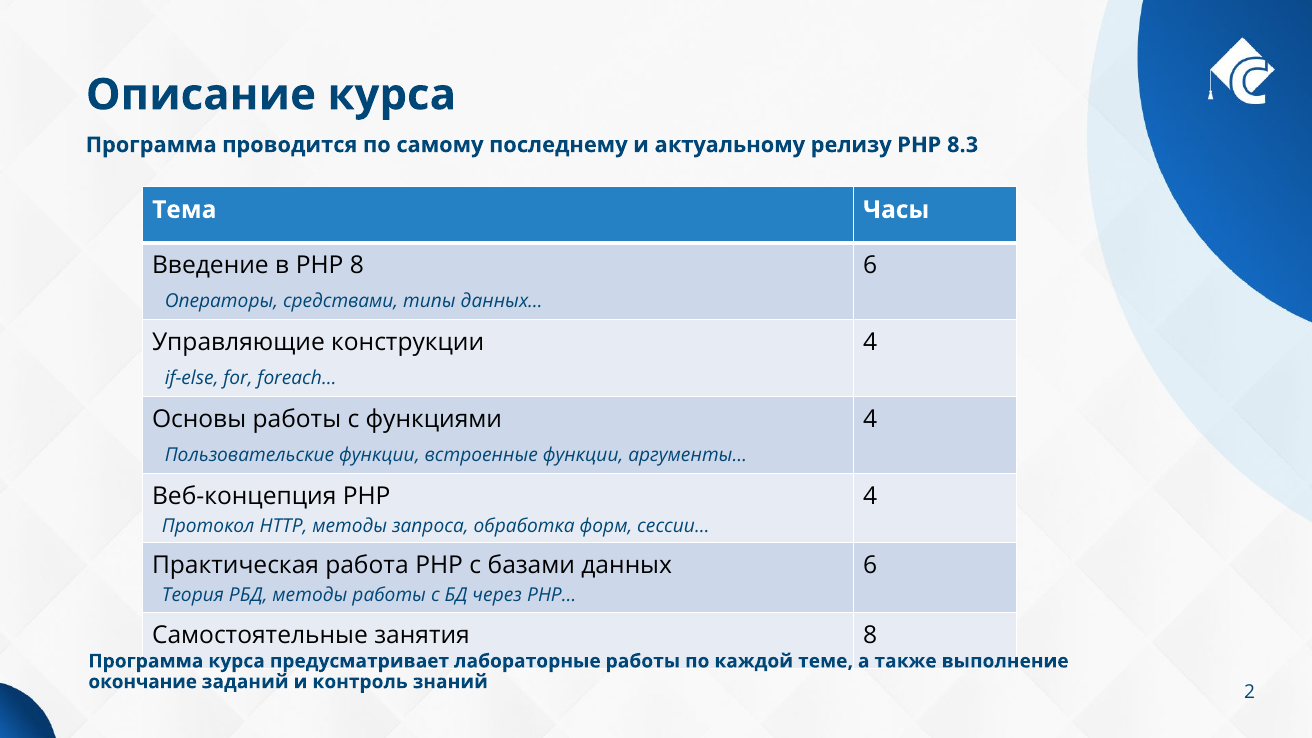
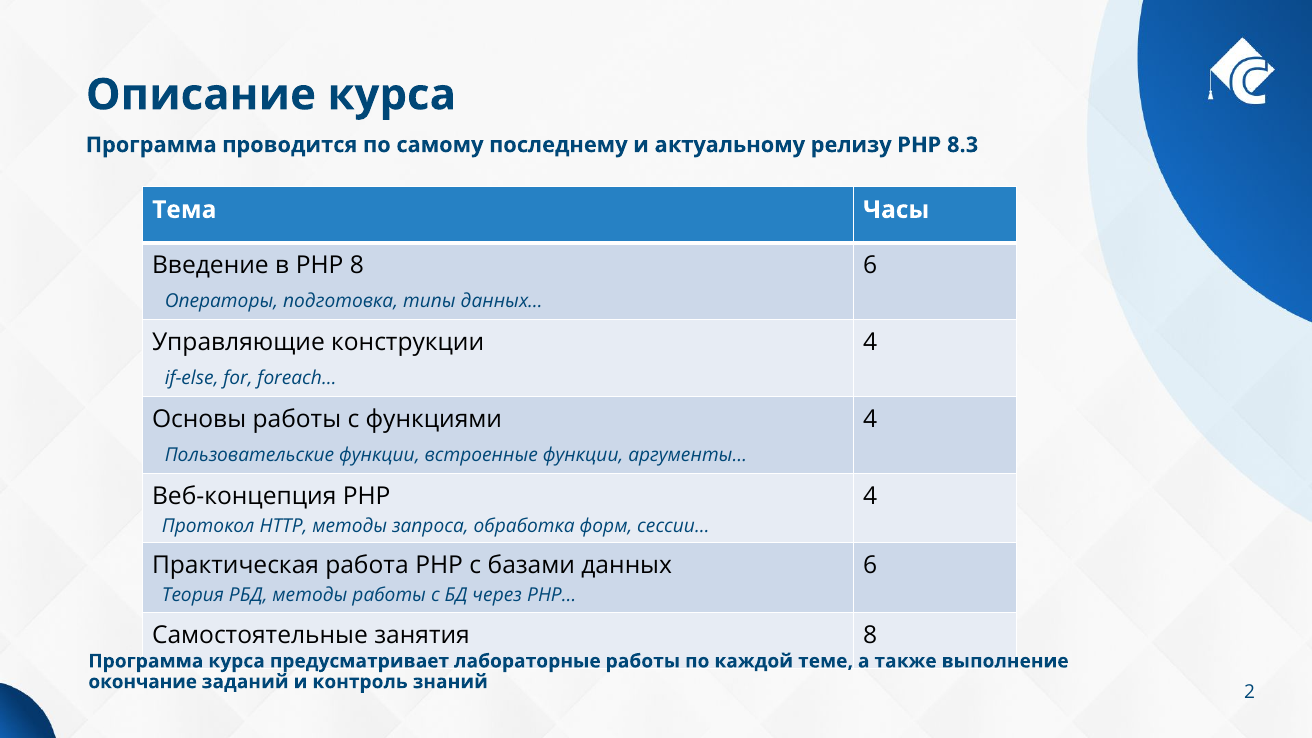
средствами: средствами -> подготовка
